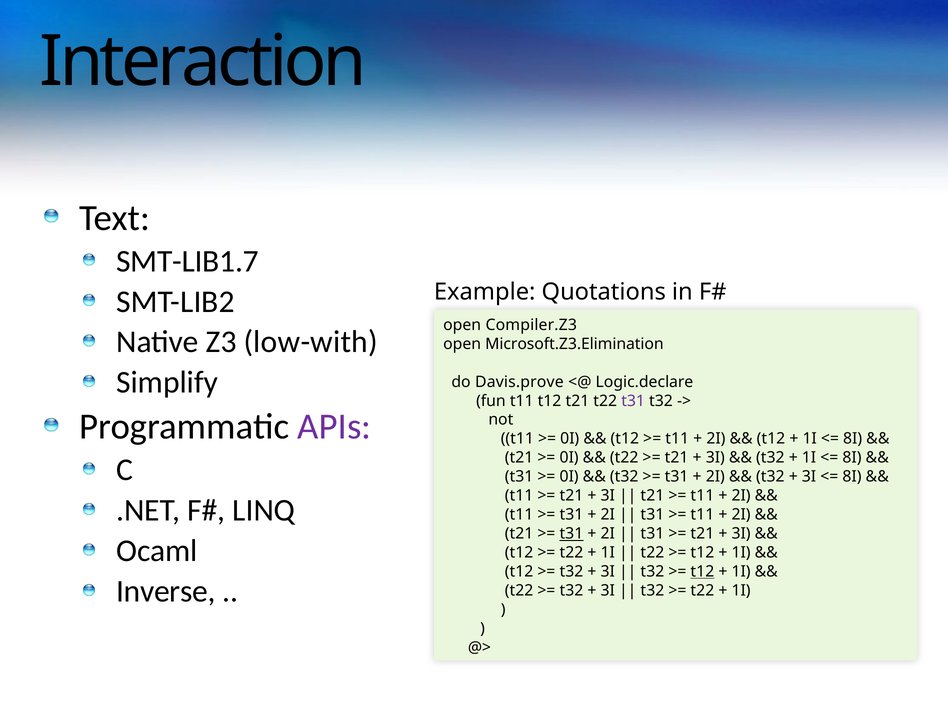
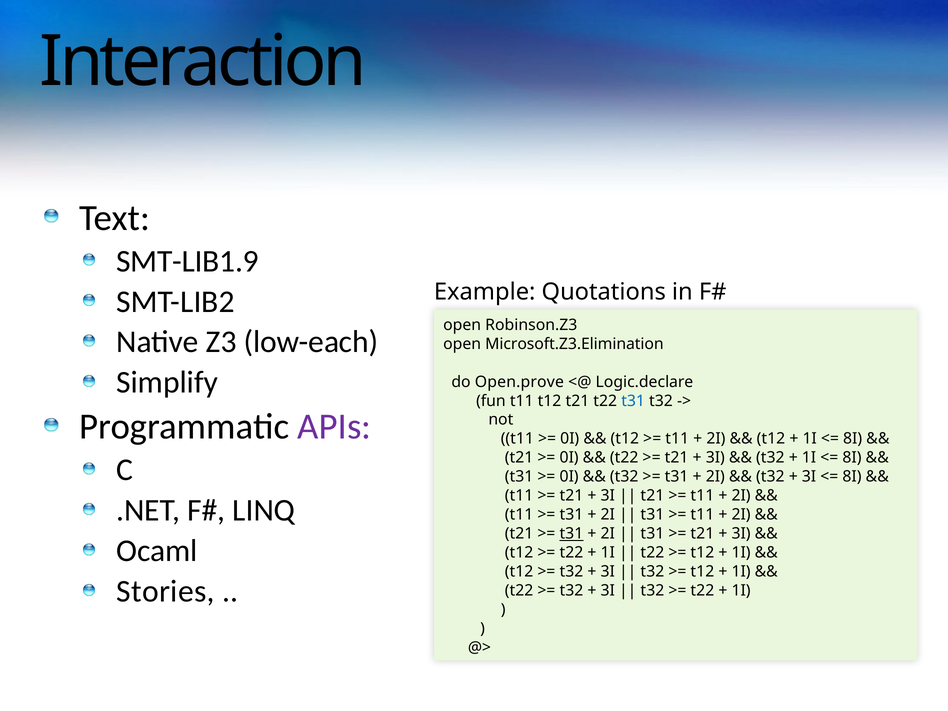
SMT-LIB1.7: SMT-LIB1.7 -> SMT-LIB1.9
Compiler.Z3: Compiler.Z3 -> Robinson.Z3
low-with: low-with -> low-each
Davis.prove: Davis.prove -> Open.prove
t31 at (633, 401) colour: purple -> blue
t12 at (702, 571) underline: present -> none
Inverse: Inverse -> Stories
